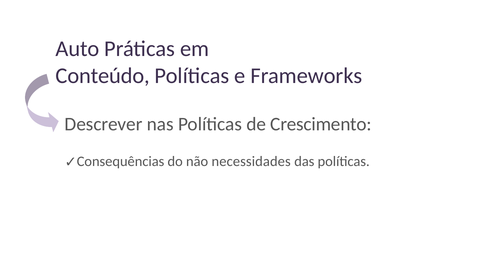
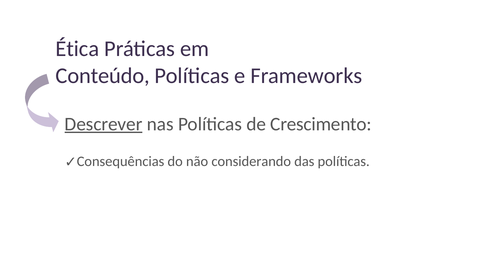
Auto: Auto -> Ética
Descrever underline: none -> present
necessidades: necessidades -> considerando
